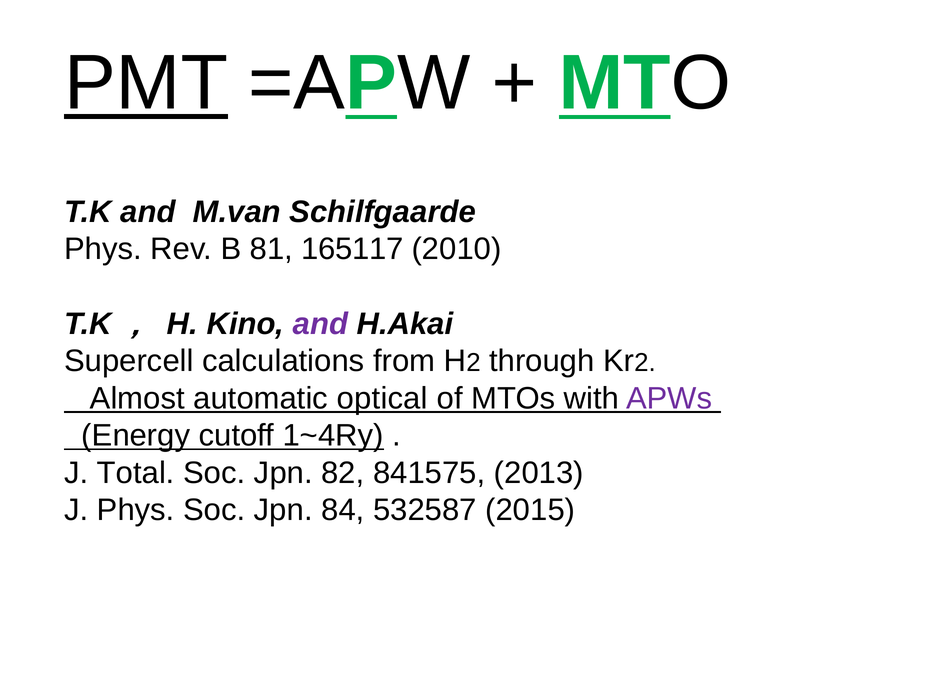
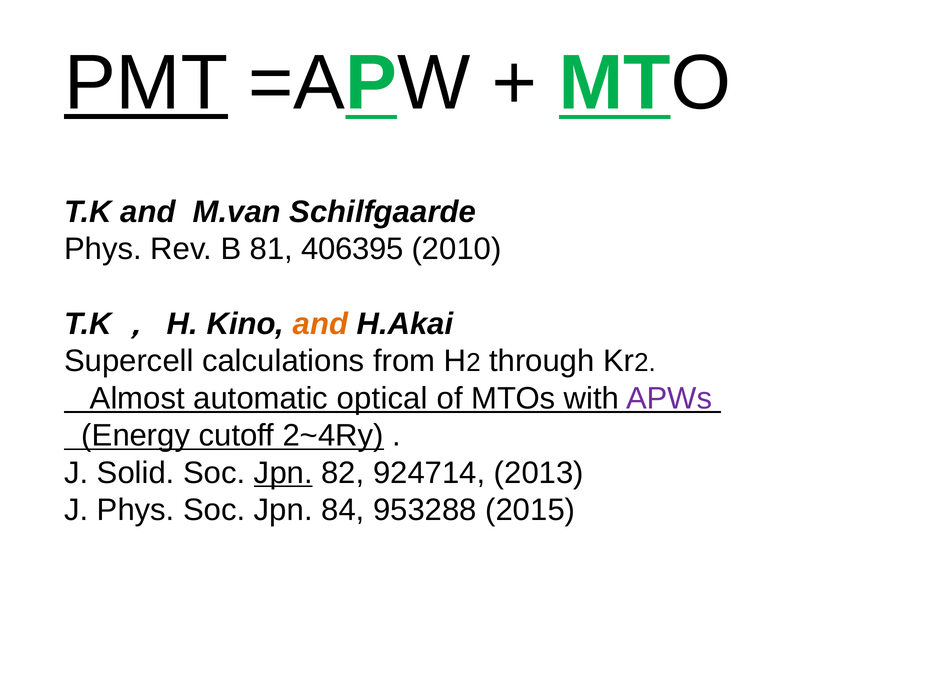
165117: 165117 -> 406395
and at (320, 324) colour: purple -> orange
1~4Ry: 1~4Ry -> 2~4Ry
Total: Total -> Solid
Jpn at (283, 473) underline: none -> present
841575: 841575 -> 924714
532587: 532587 -> 953288
